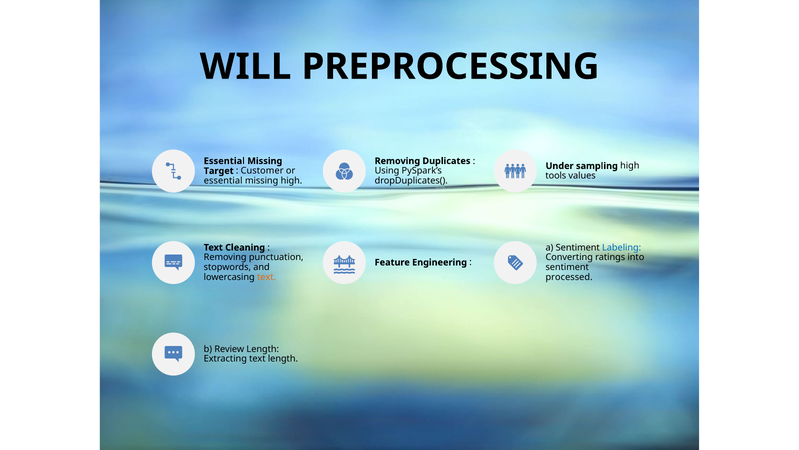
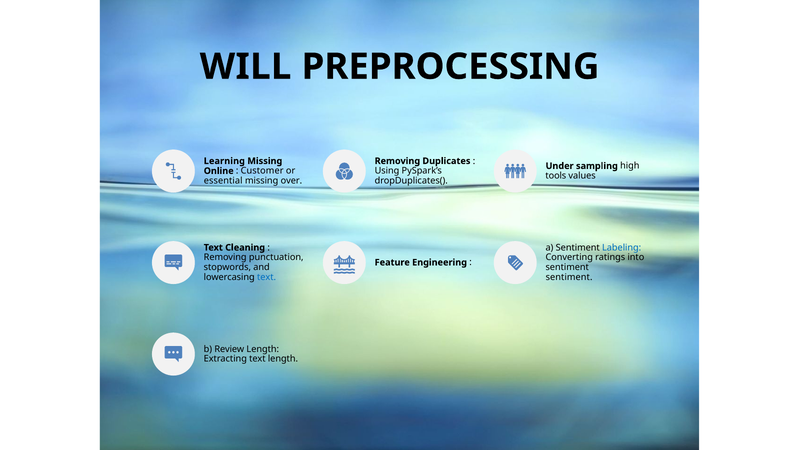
Essential at (224, 161): Essential -> Learning
Target: Target -> Online
missing high: high -> over
text at (267, 277) colour: orange -> blue
processed at (569, 277): processed -> sentiment
